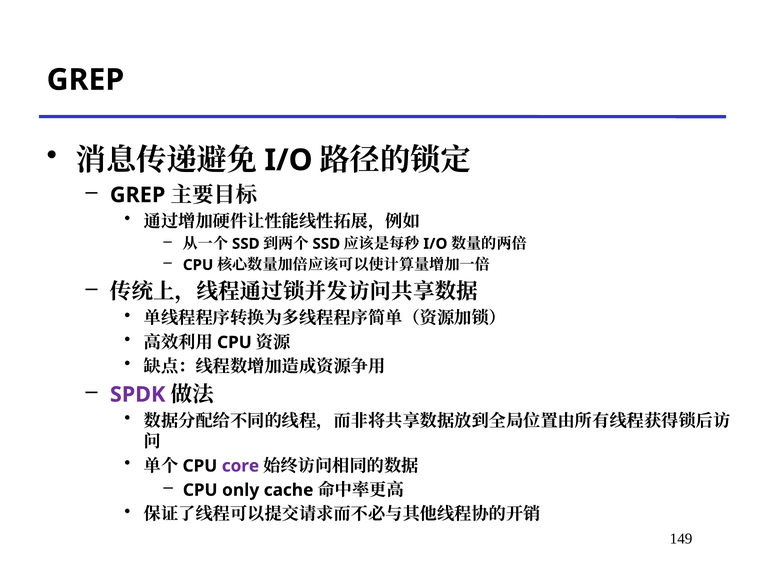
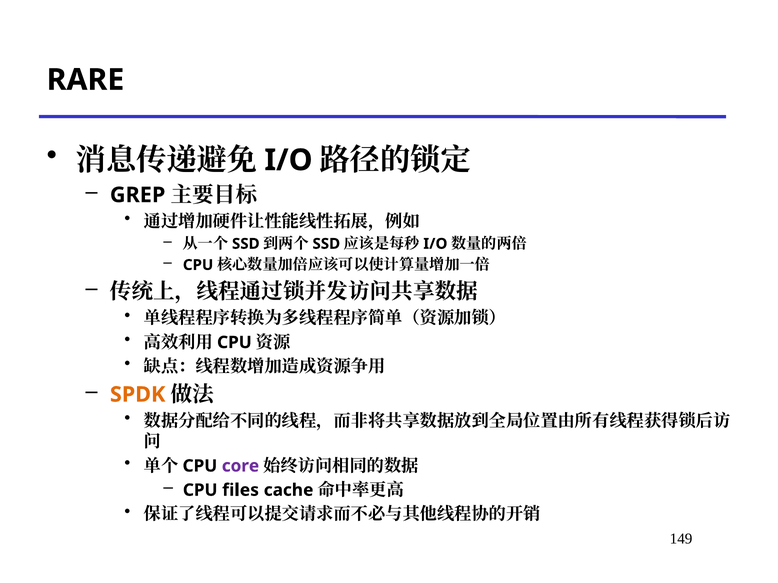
GREP at (85, 80): GREP -> RARE
SPDK colour: purple -> orange
only: only -> files
